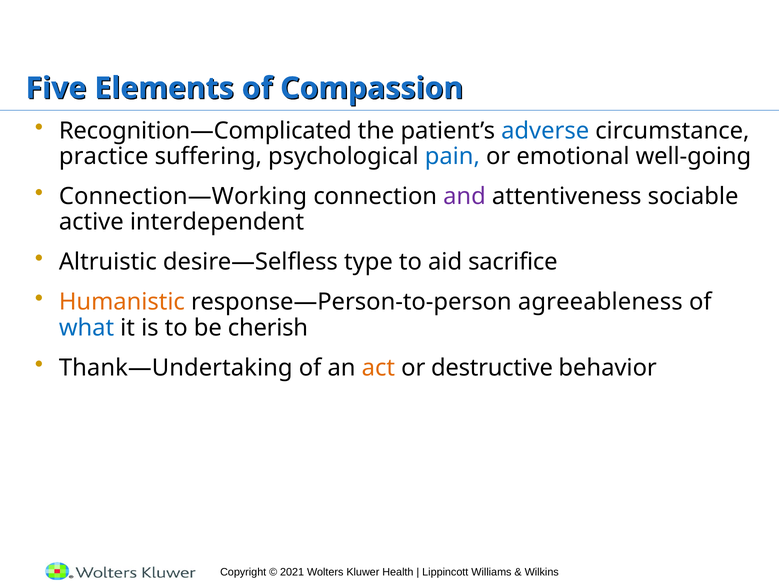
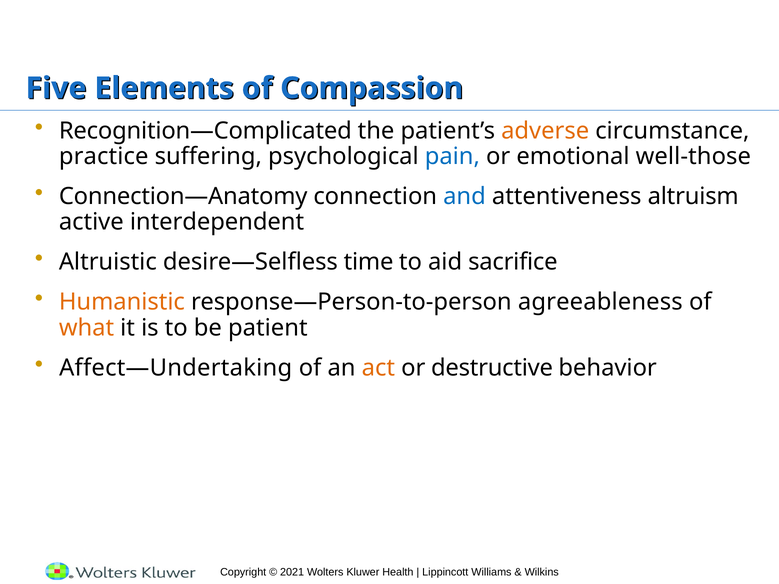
adverse colour: blue -> orange
well-going: well-going -> well-those
Connection—Working: Connection—Working -> Connection—Anatomy
and colour: purple -> blue
sociable: sociable -> altruism
type: type -> time
what colour: blue -> orange
cherish: cherish -> patient
Thank—Undertaking: Thank—Undertaking -> Affect—Undertaking
